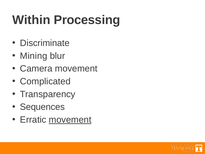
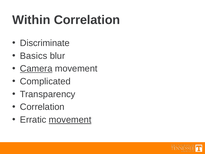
Within Processing: Processing -> Correlation
Mining: Mining -> Basics
Camera underline: none -> present
Sequences at (42, 107): Sequences -> Correlation
